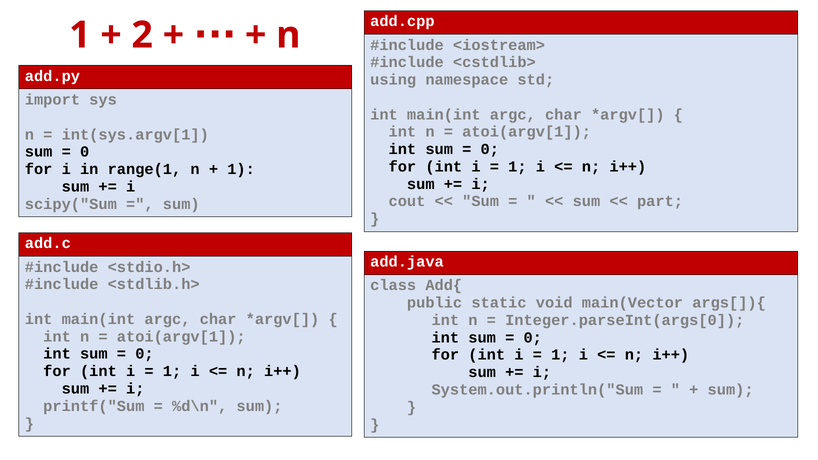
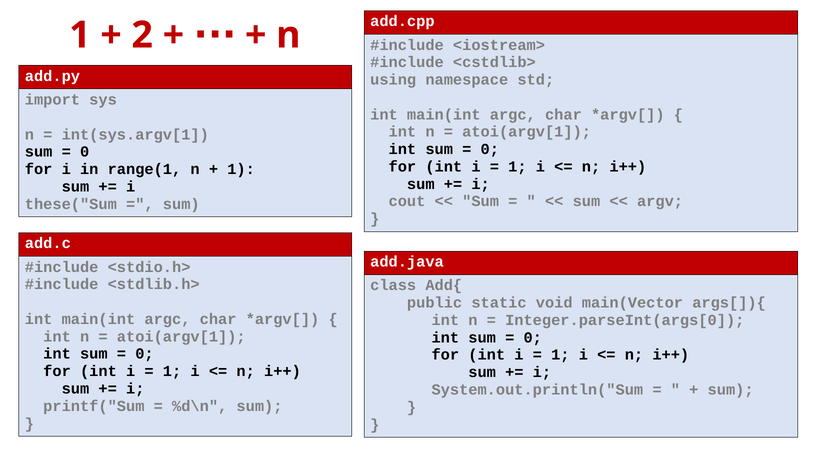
part: part -> argv
scipy("Sum: scipy("Sum -> these("Sum
